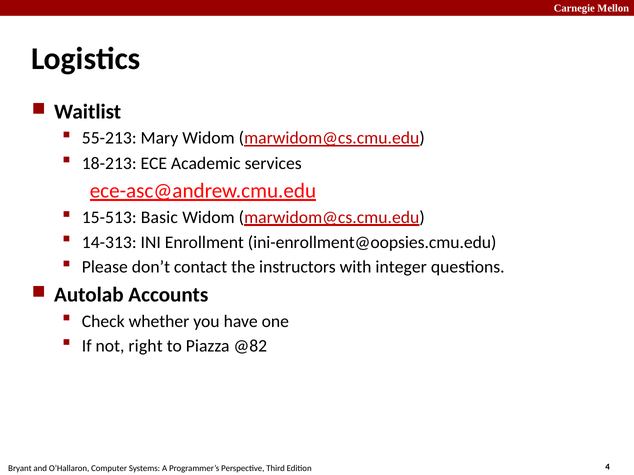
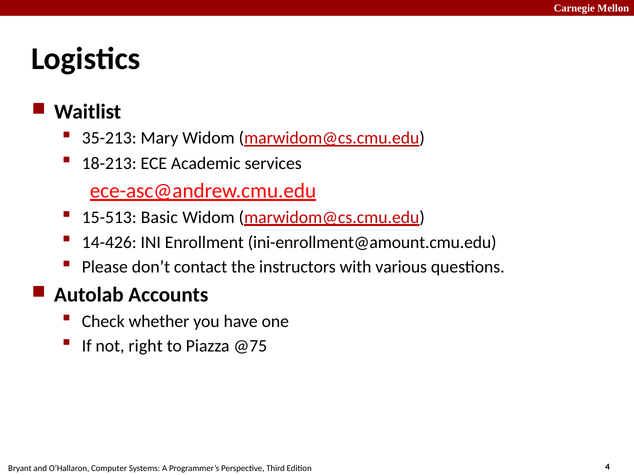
55-213: 55-213 -> 35-213
14-313: 14-313 -> 14-426
ini-enrollment@oopsies.cmu.edu: ini-enrollment@oopsies.cmu.edu -> ini-enrollment@amount.cmu.edu
integer: integer -> various
@82: @82 -> @75
